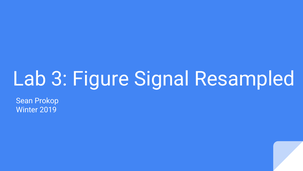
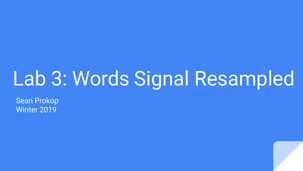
Figure: Figure -> Words
